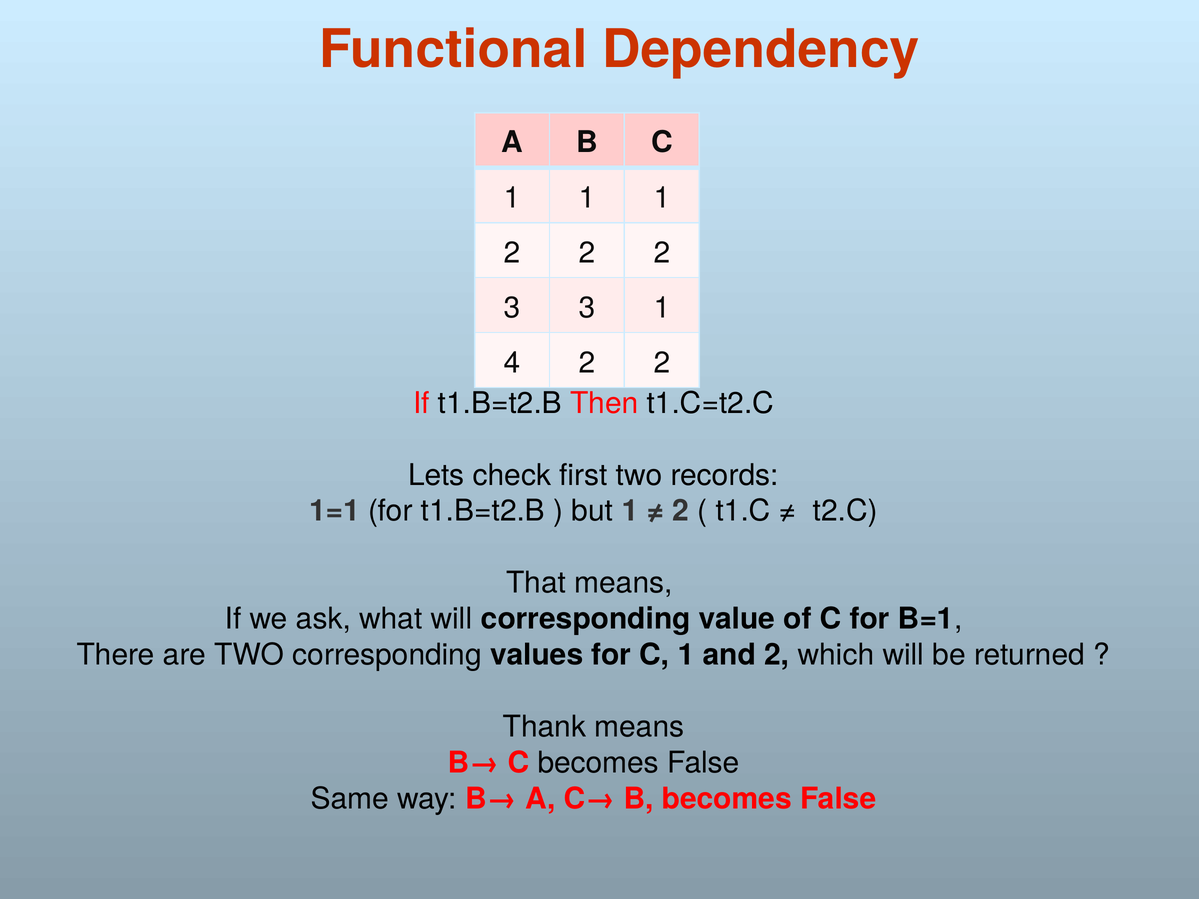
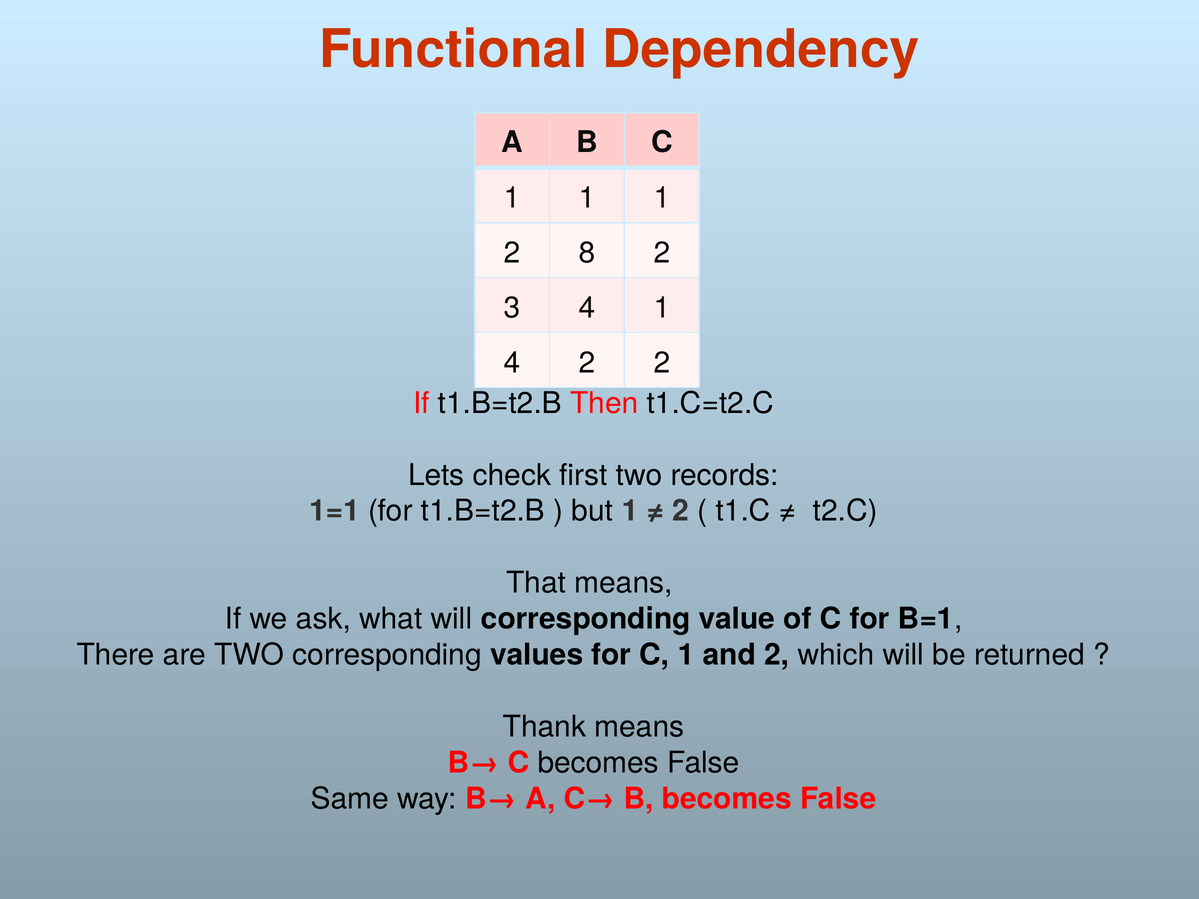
2 at (587, 253): 2 -> 8
3 3: 3 -> 4
